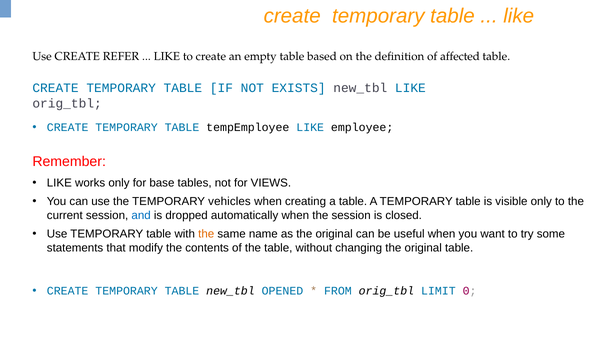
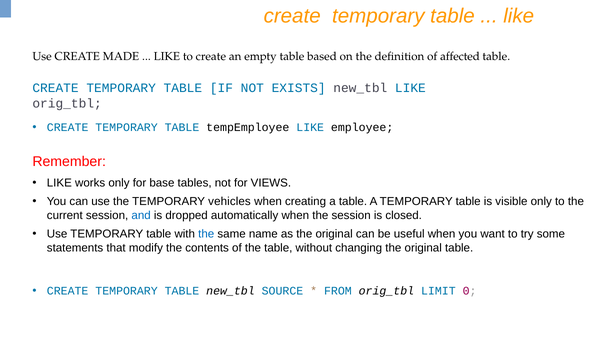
REFER: REFER -> MADE
the at (206, 234) colour: orange -> blue
OPENED: OPENED -> SOURCE
